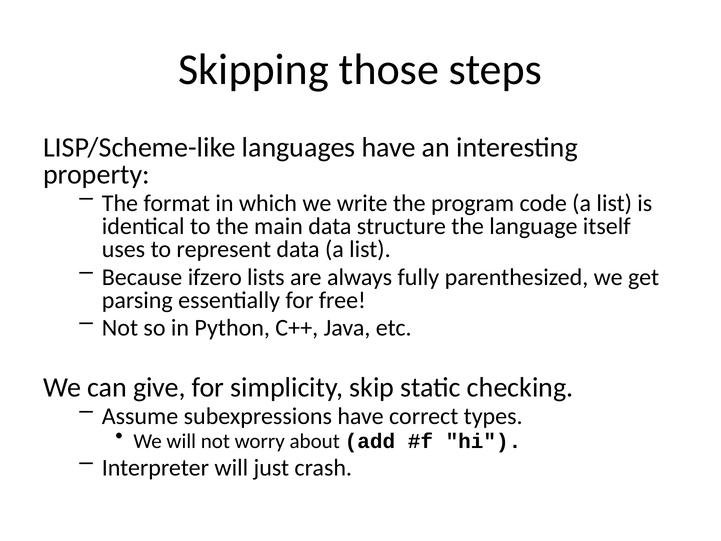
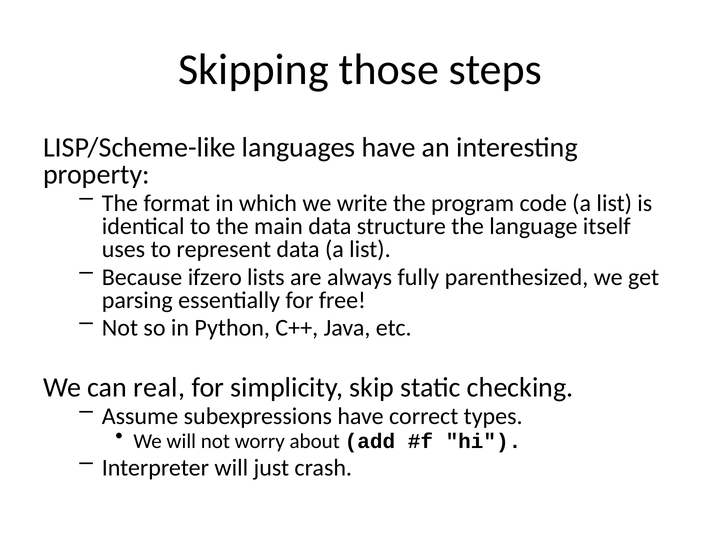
give: give -> real
